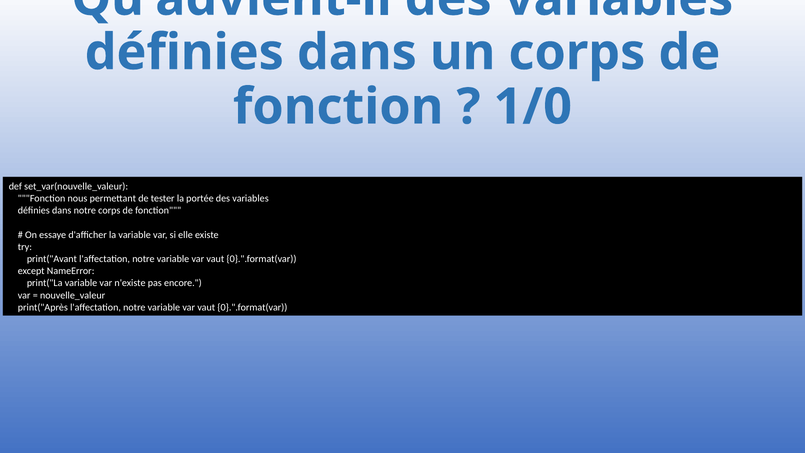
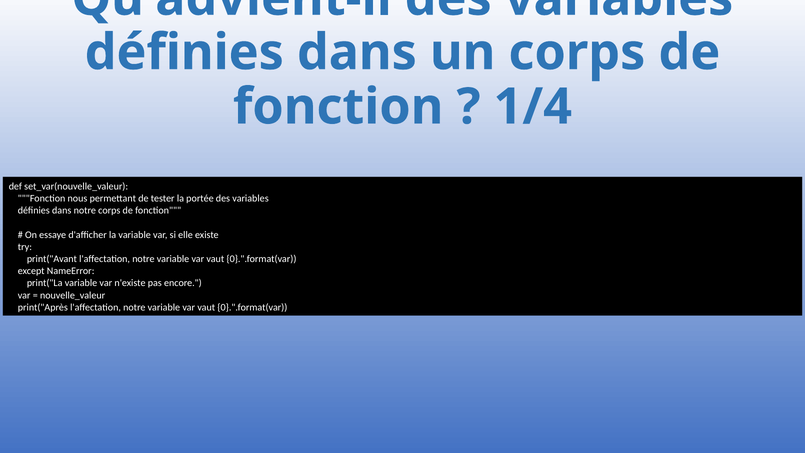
1/0: 1/0 -> 1/4
